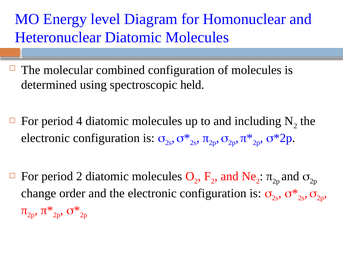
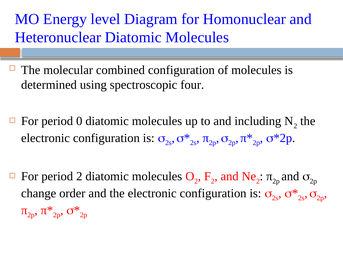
held: held -> four
4: 4 -> 0
